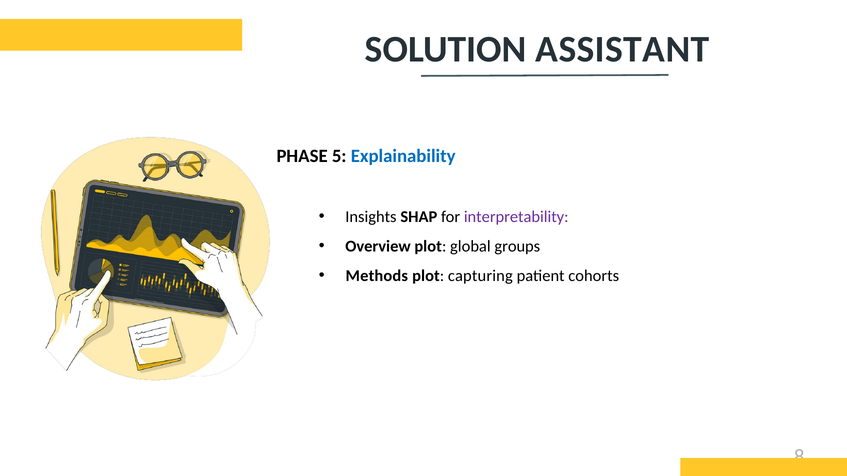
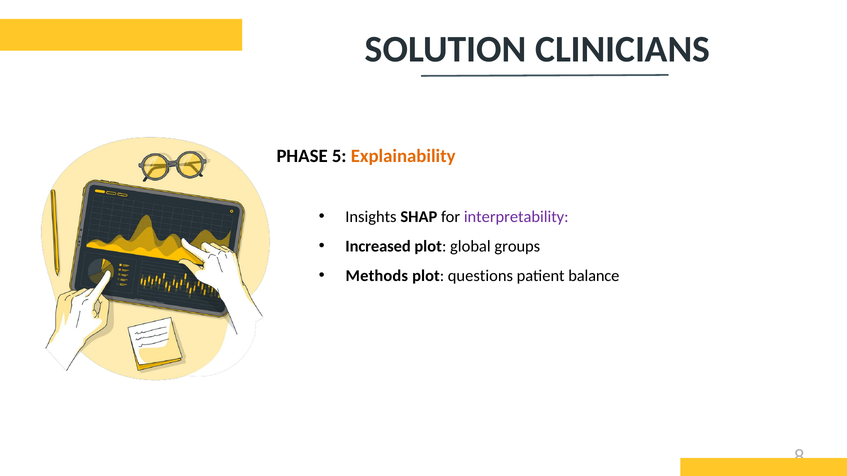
ASSISTANT: ASSISTANT -> CLINICIANS
Explainability colour: blue -> orange
Overview: Overview -> Increased
capturing: capturing -> questions
cohorts: cohorts -> balance
